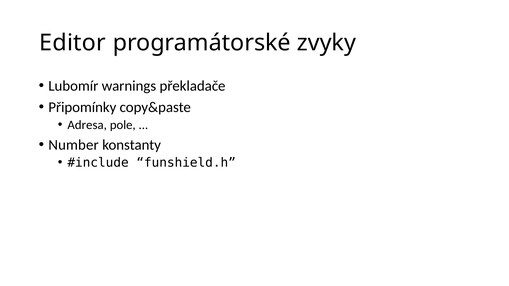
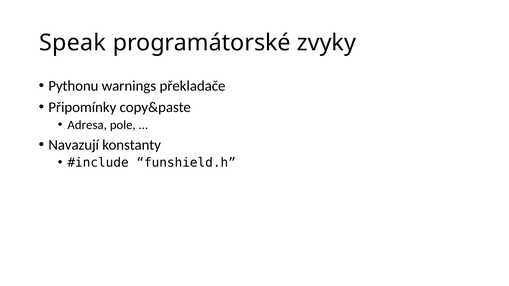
Editor: Editor -> Speak
Lubomír: Lubomír -> Pythonu
Number: Number -> Navazují
